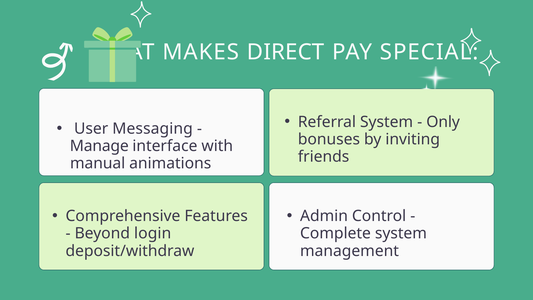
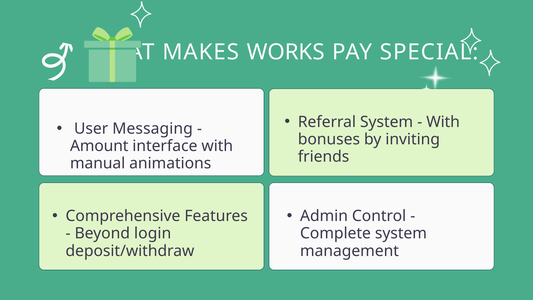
DIRECT: DIRECT -> WORKS
Only at (443, 122): Only -> With
Manage: Manage -> Amount
